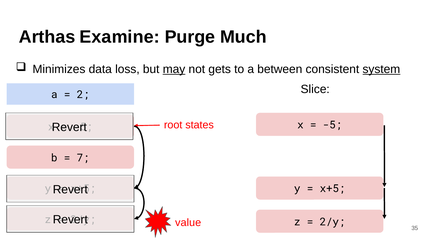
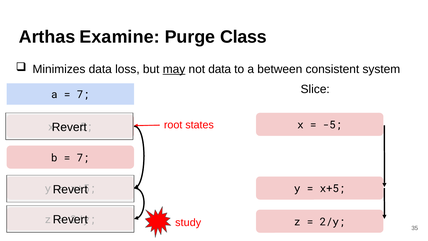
Much: Much -> Class
not gets: gets -> data
system underline: present -> none
2 at (83, 95): 2 -> 7
value: value -> study
